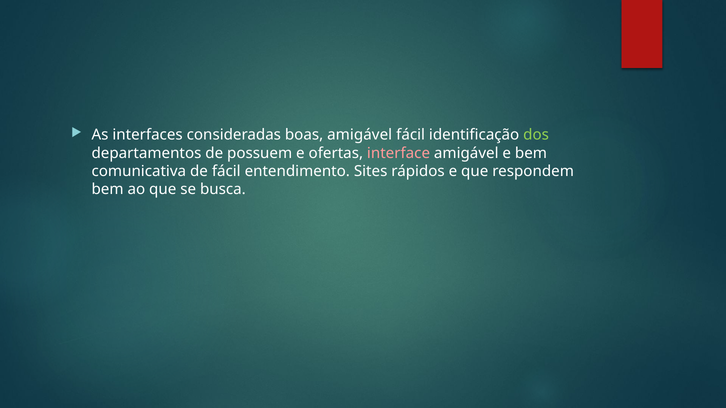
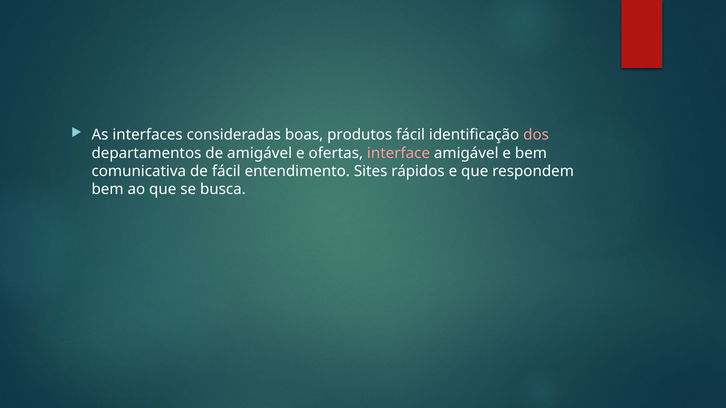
boas amigável: amigável -> produtos
dos colour: light green -> pink
de possuem: possuem -> amigável
